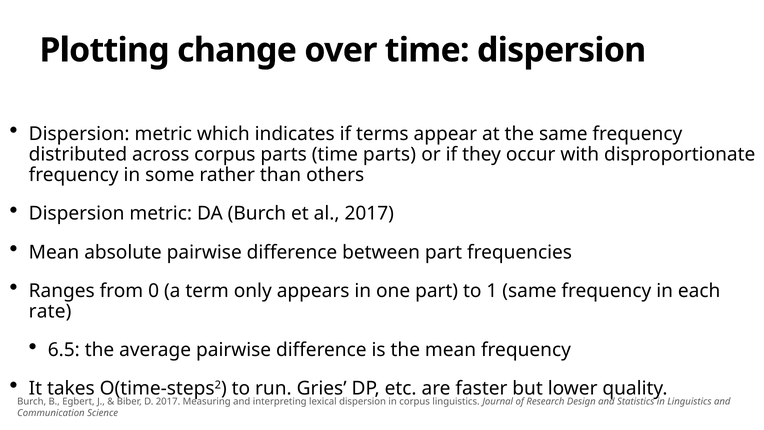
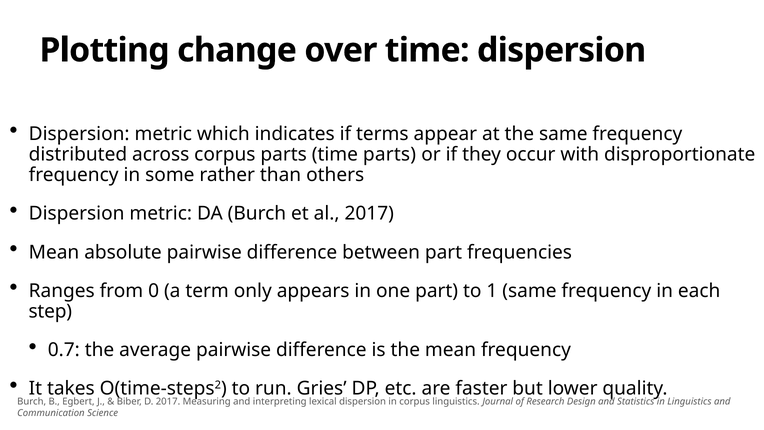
rate: rate -> step
6.5: 6.5 -> 0.7
